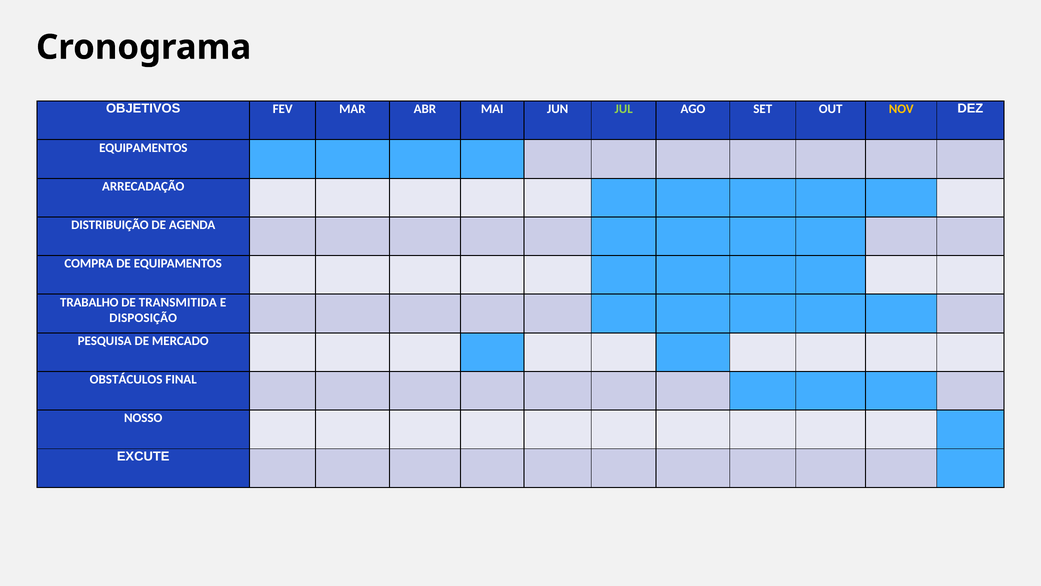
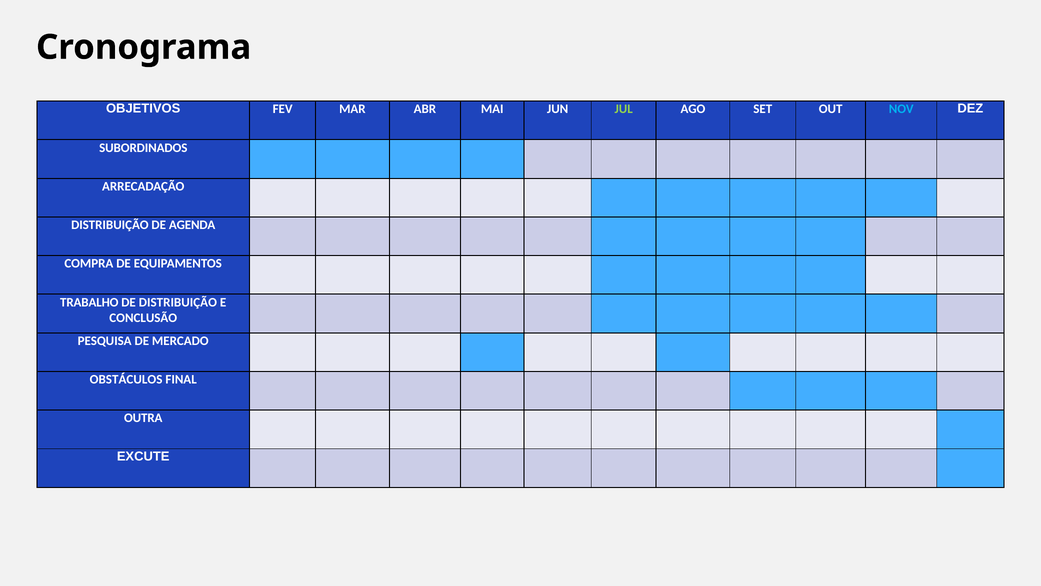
NOV colour: yellow -> light blue
EQUIPAMENTOS at (143, 148): EQUIPAMENTOS -> SUBORDINADOS
DE TRANSMITIDA: TRANSMITIDA -> DISTRIBUIÇÃO
DISPOSIÇÃO: DISPOSIÇÃO -> CONCLUSÃO
NOSSO: NOSSO -> OUTRA
